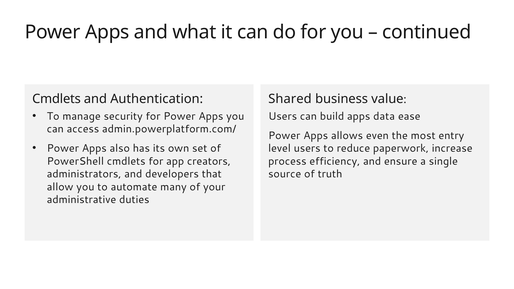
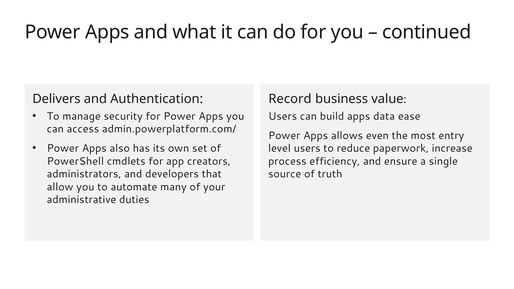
Cmdlets at (56, 99): Cmdlets -> Delivers
Shared: Shared -> Record
